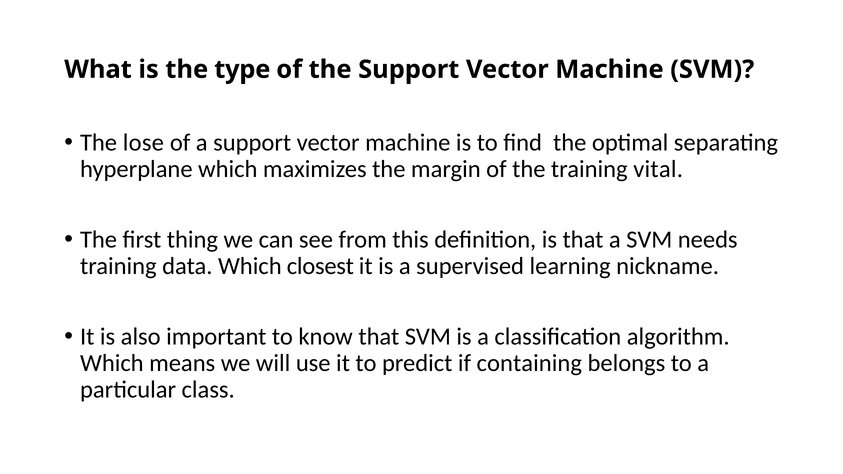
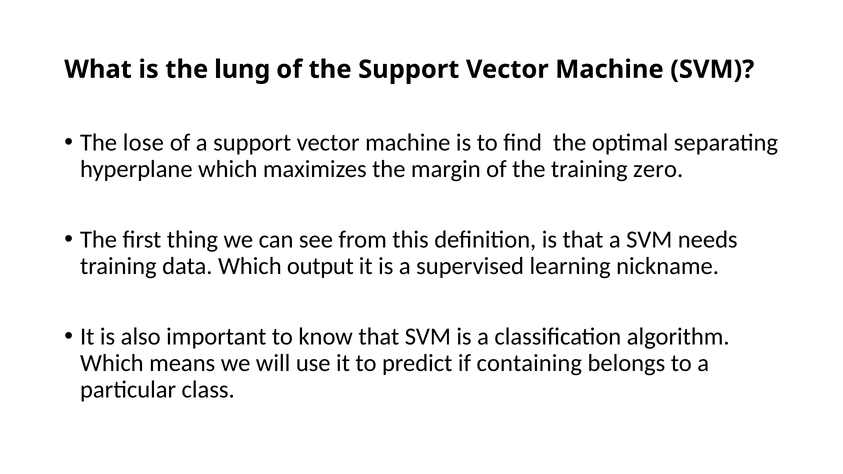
type: type -> lung
vital: vital -> zero
closest: closest -> output
